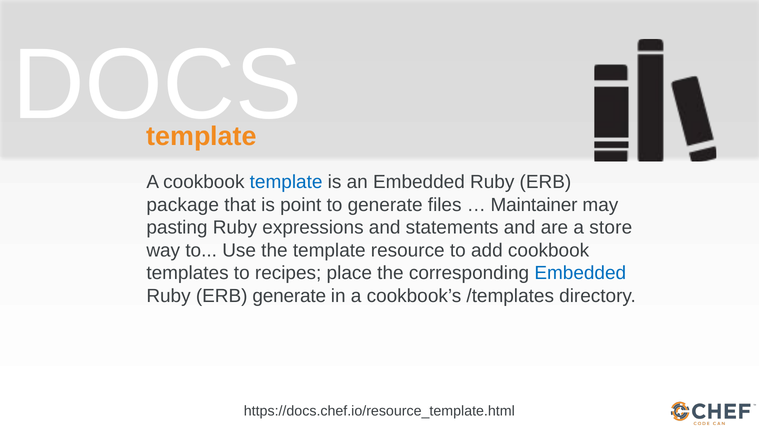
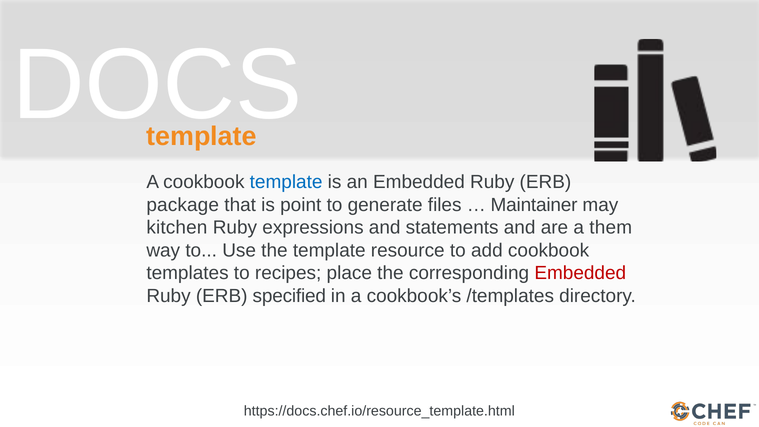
pasting: pasting -> kitchen
store: store -> them
Embedded at (580, 273) colour: blue -> red
ERB generate: generate -> specified
